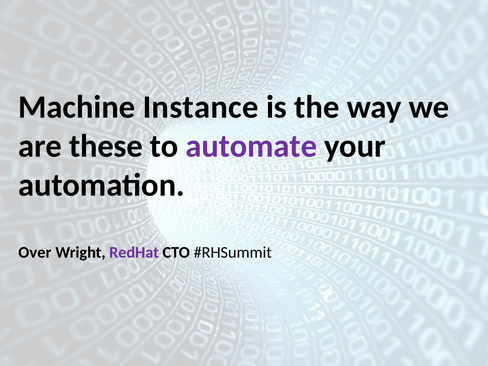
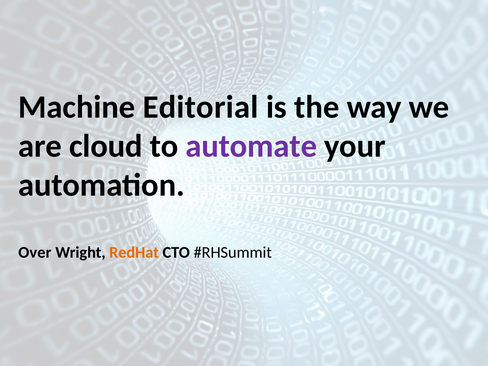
Instance: Instance -> Editorial
these: these -> cloud
RedHat colour: purple -> orange
